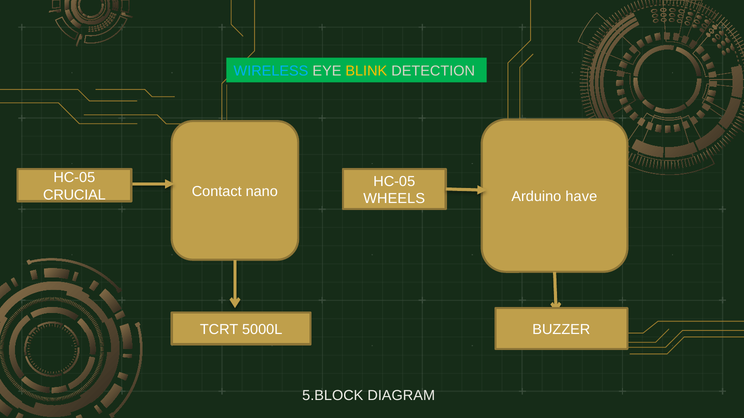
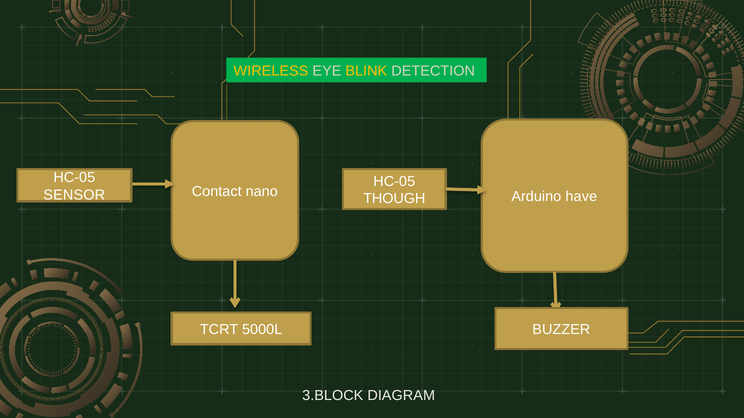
WIRELESS colour: light blue -> yellow
CRUCIAL: CRUCIAL -> SENSOR
WHEELS: WHEELS -> THOUGH
5.BLOCK: 5.BLOCK -> 3.BLOCK
